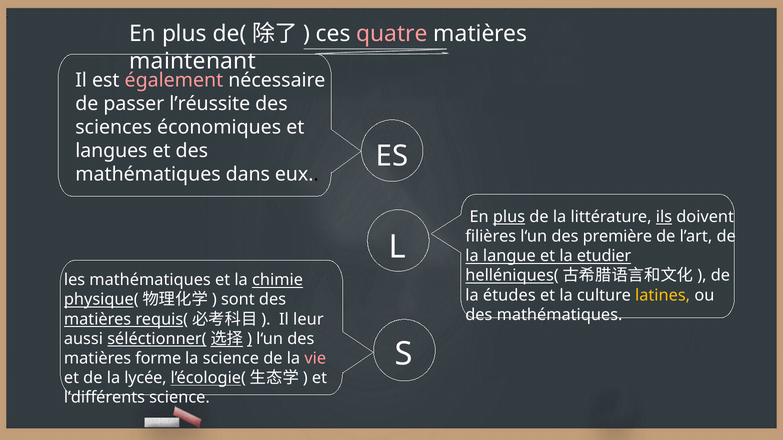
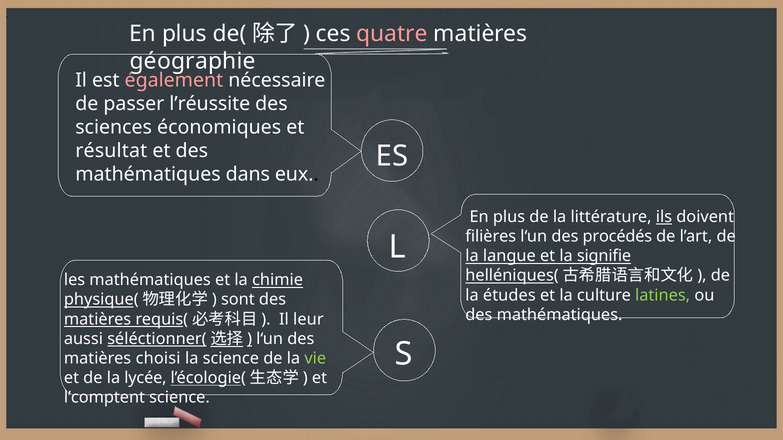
maintenant: maintenant -> géographie
langues: langues -> résultat
plus at (509, 217) underline: present -> none
première: première -> procédés
etudier: etudier -> signifie
latines colour: yellow -> light green
forme: forme -> choisi
vie colour: pink -> light green
l’différents: l’différents -> l’comptent
